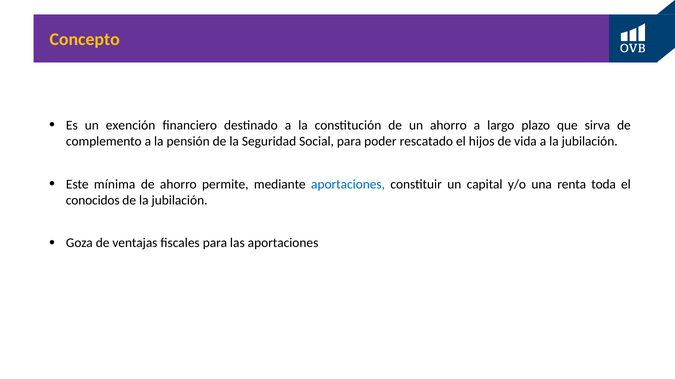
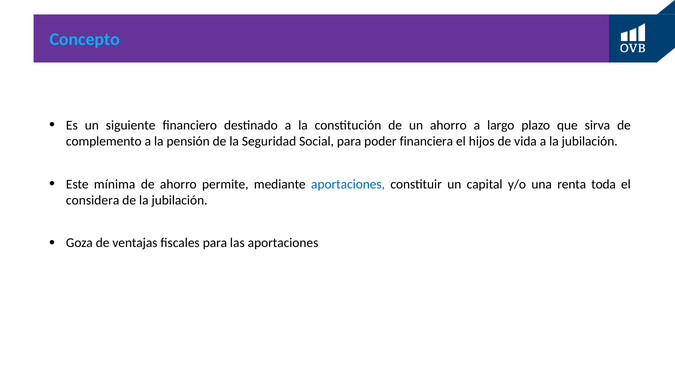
Concepto colour: yellow -> light blue
exención: exención -> siguiente
rescatado: rescatado -> financiera
conocidos: conocidos -> considera
